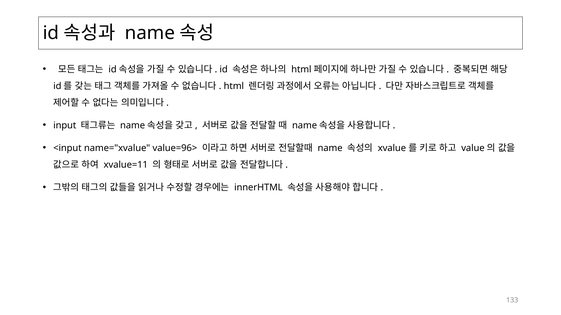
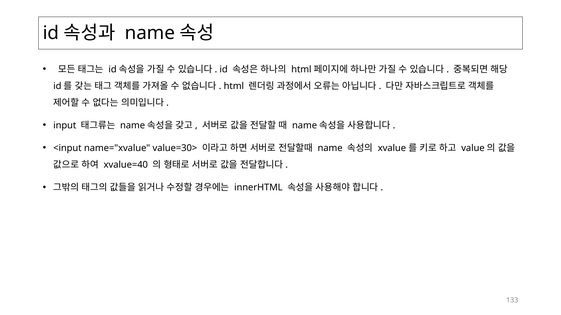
value=96>: value=96> -> value=30>
xvalue=11: xvalue=11 -> xvalue=40
